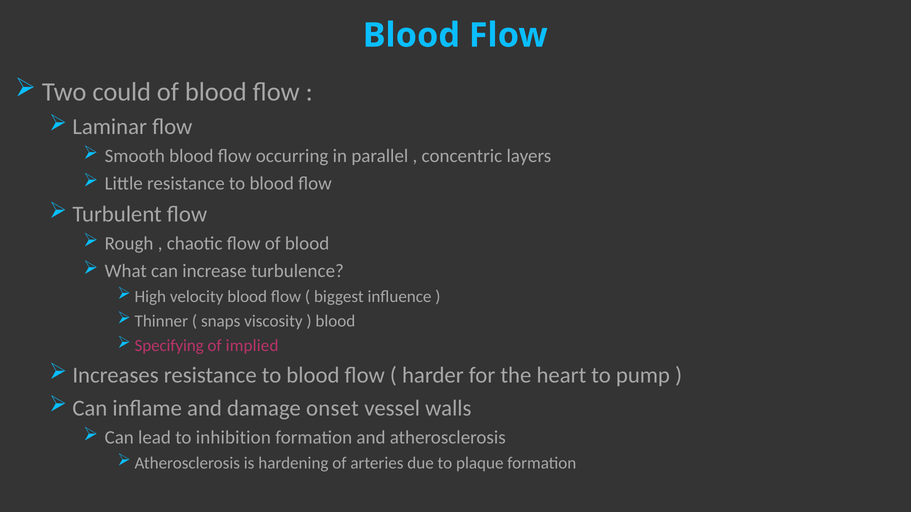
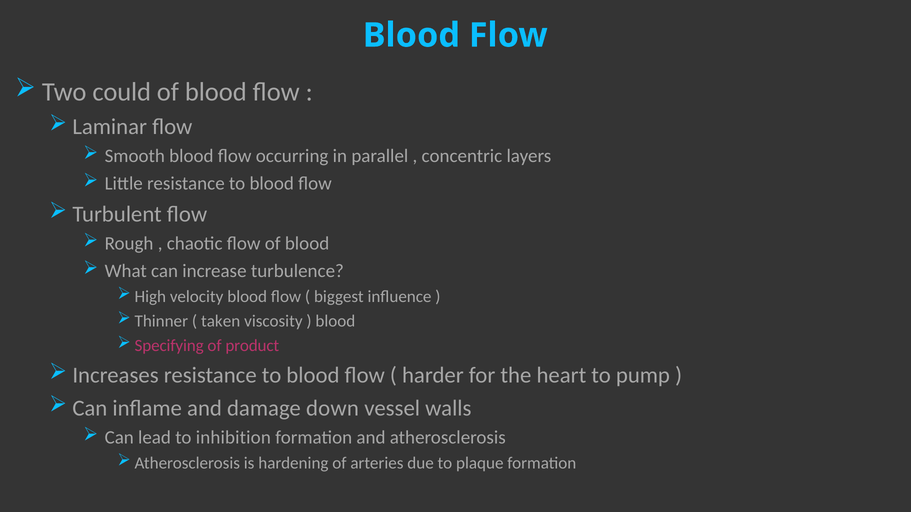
snaps: snaps -> taken
implied: implied -> product
onset: onset -> down
